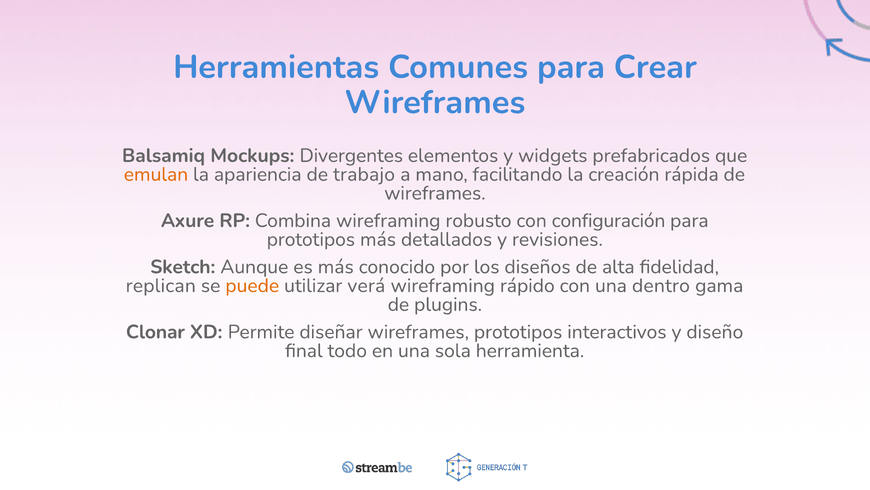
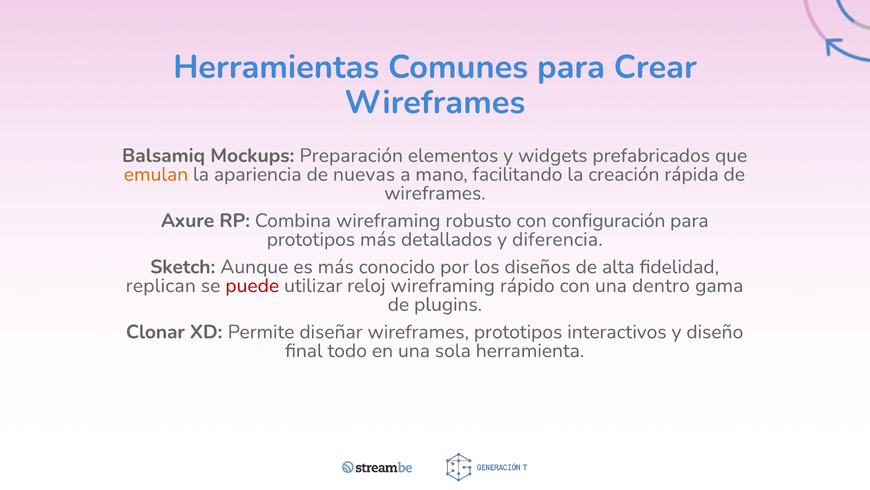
Divergentes: Divergentes -> Preparación
trabajo: trabajo -> nuevas
revisiones: revisiones -> diferencia
puede colour: orange -> red
verá: verá -> reloj
